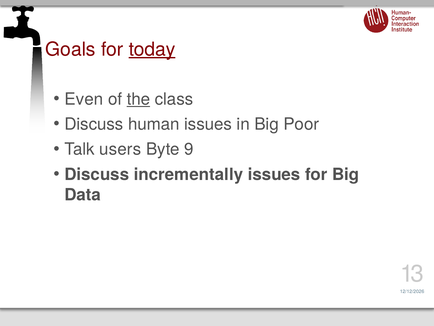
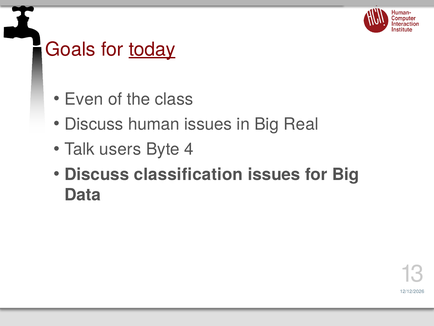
the underline: present -> none
Poor: Poor -> Real
9: 9 -> 4
incrementally: incrementally -> classification
